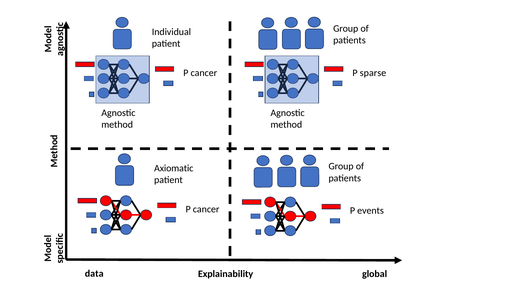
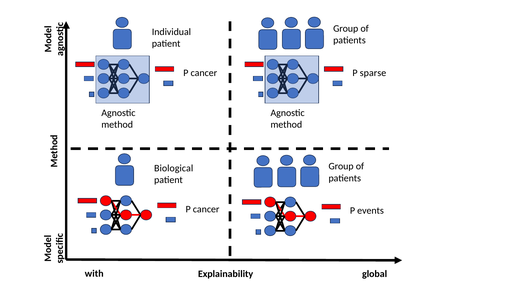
Axiomatic: Axiomatic -> Biological
data: data -> with
